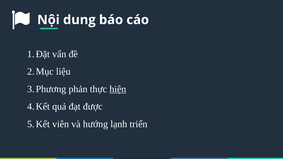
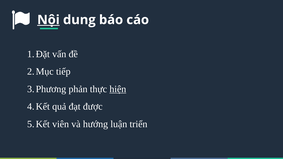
Nội underline: none -> present
liệu: liệu -> tiếp
lạnh: lạnh -> luận
